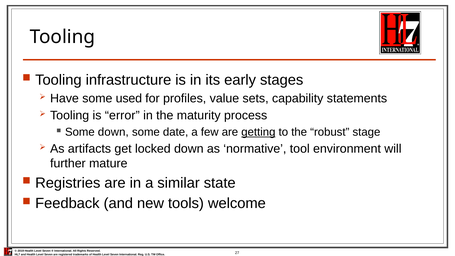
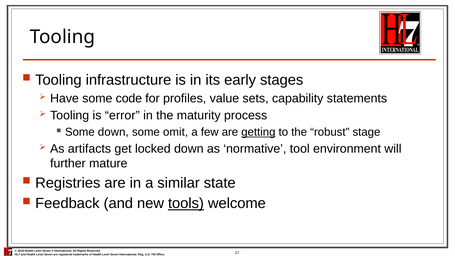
used: used -> code
date: date -> omit
tools underline: none -> present
